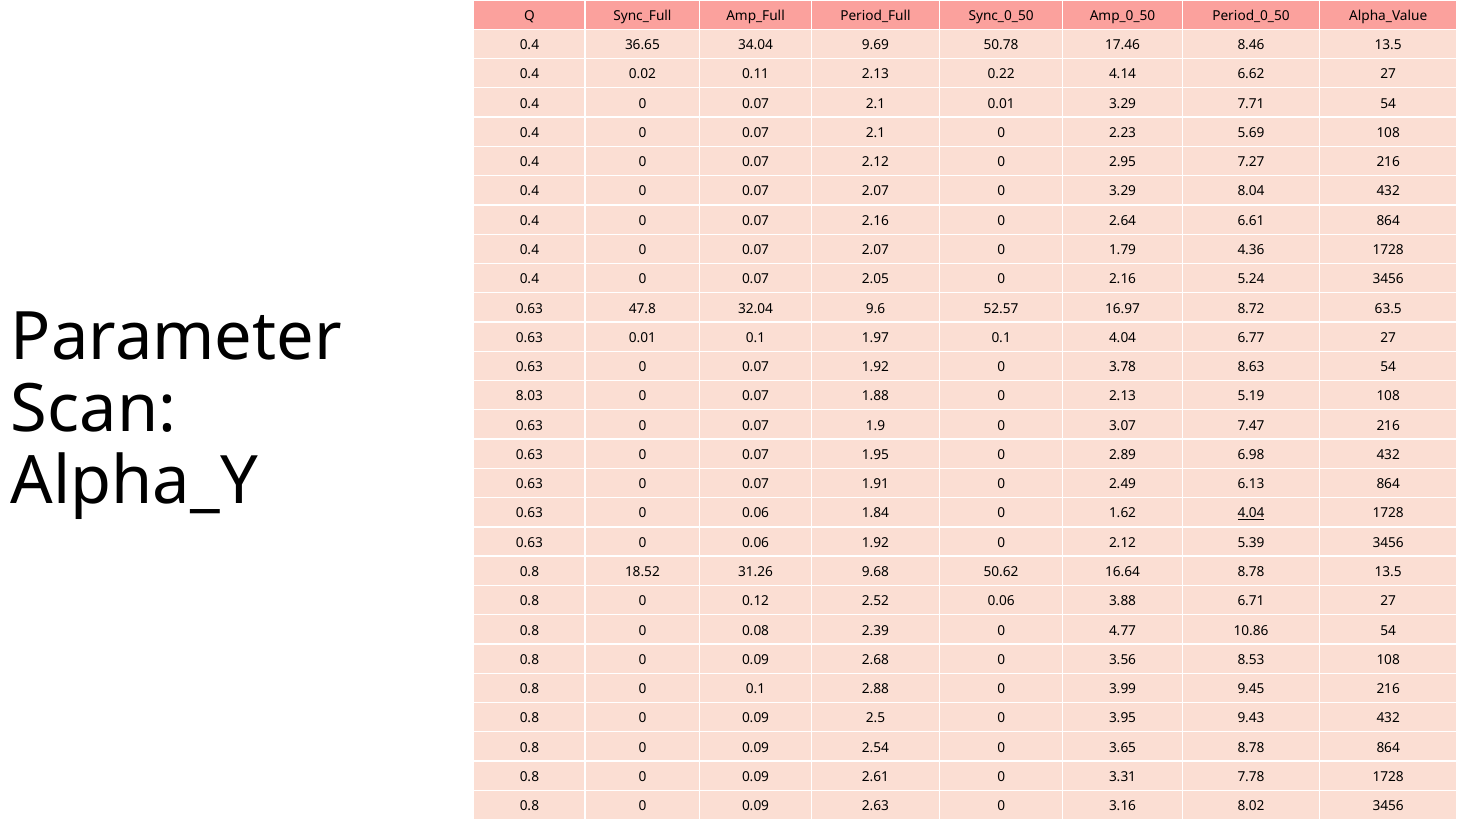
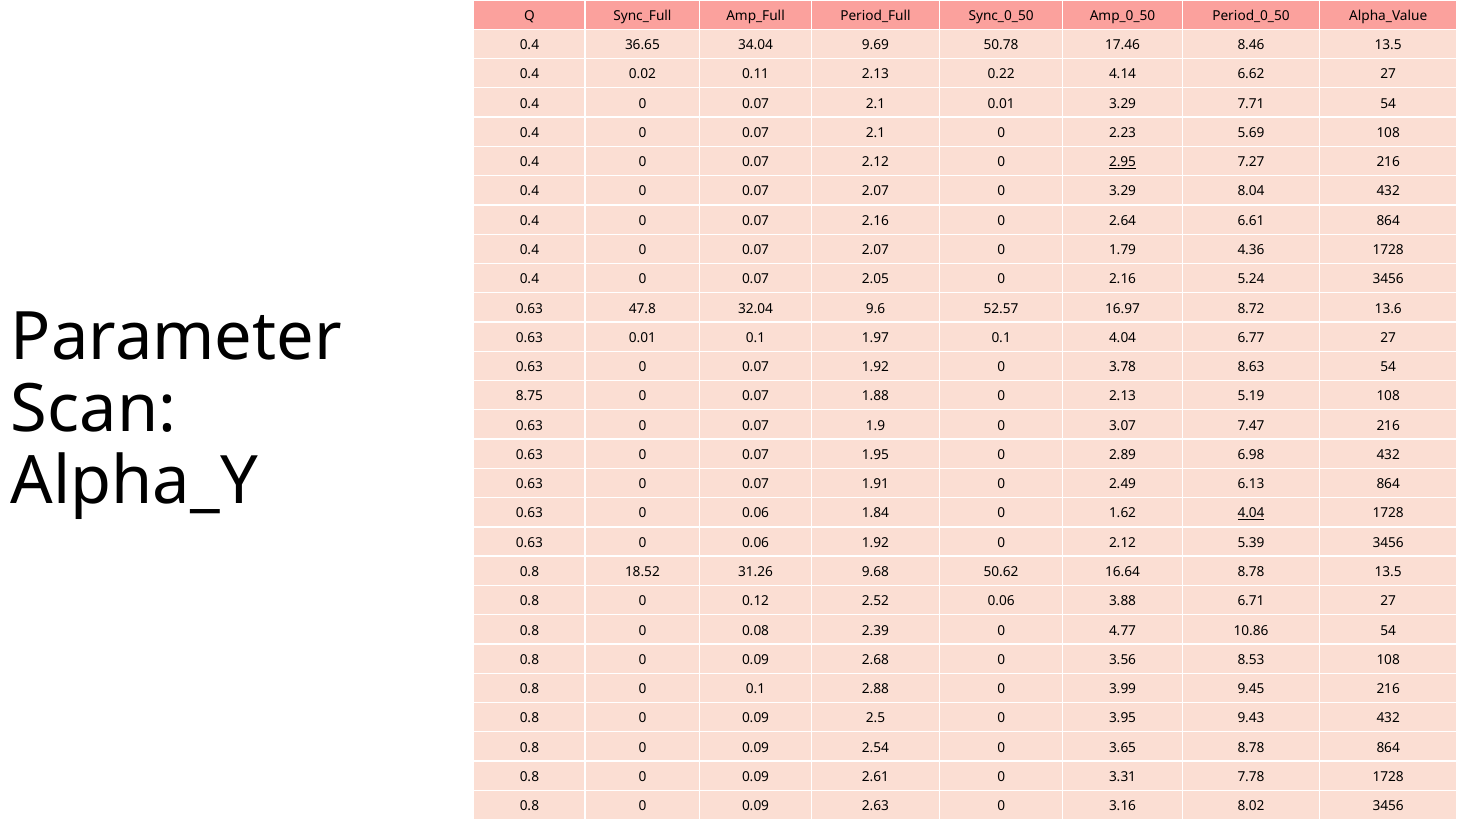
2.95 underline: none -> present
63.5: 63.5 -> 13.6
8.03: 8.03 -> 8.75
